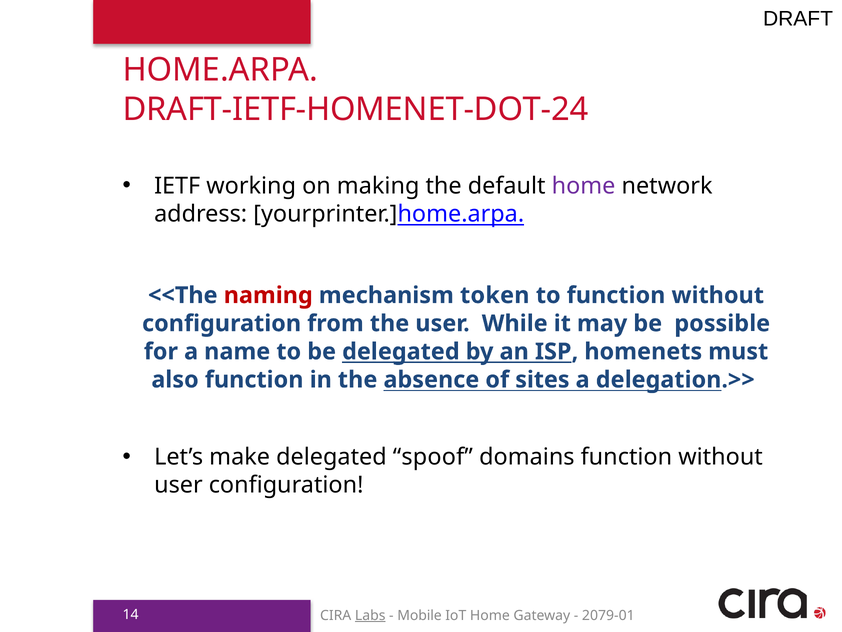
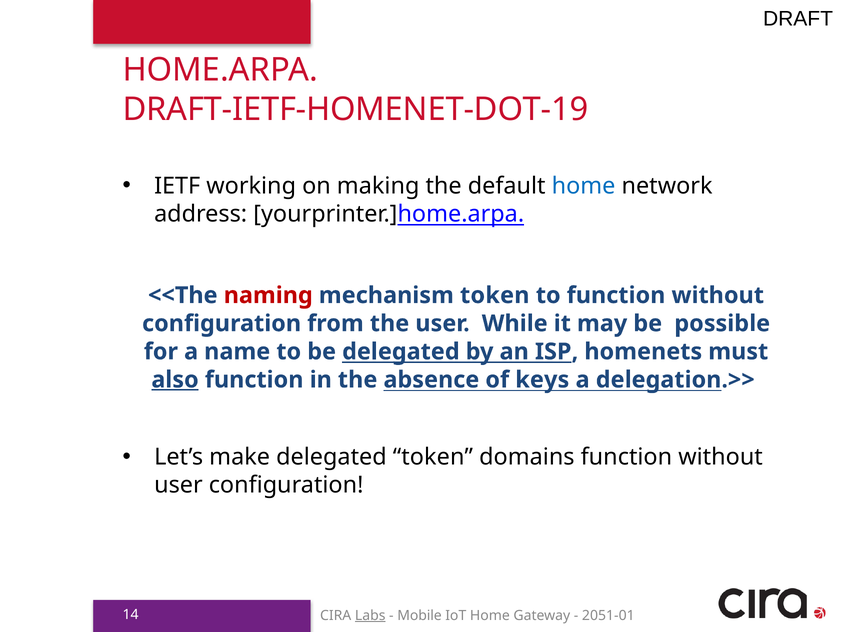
DRAFT-IETF-HOMENET-DOT-24: DRAFT-IETF-HOMENET-DOT-24 -> DRAFT-IETF-HOMENET-DOT-19
home at (584, 186) colour: purple -> blue
also underline: none -> present
sites: sites -> keys
delegated spoof: spoof -> token
2079-01: 2079-01 -> 2051-01
